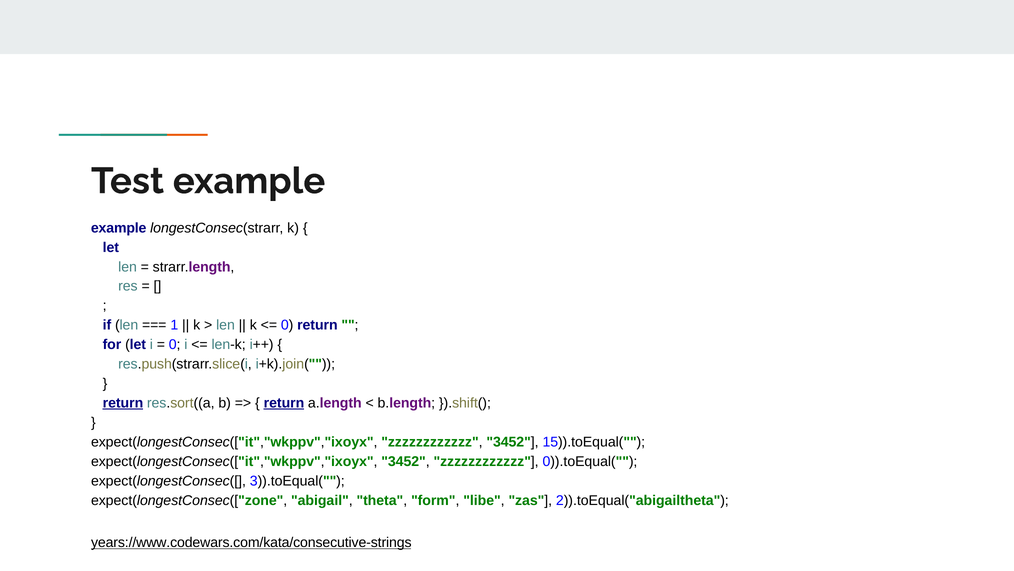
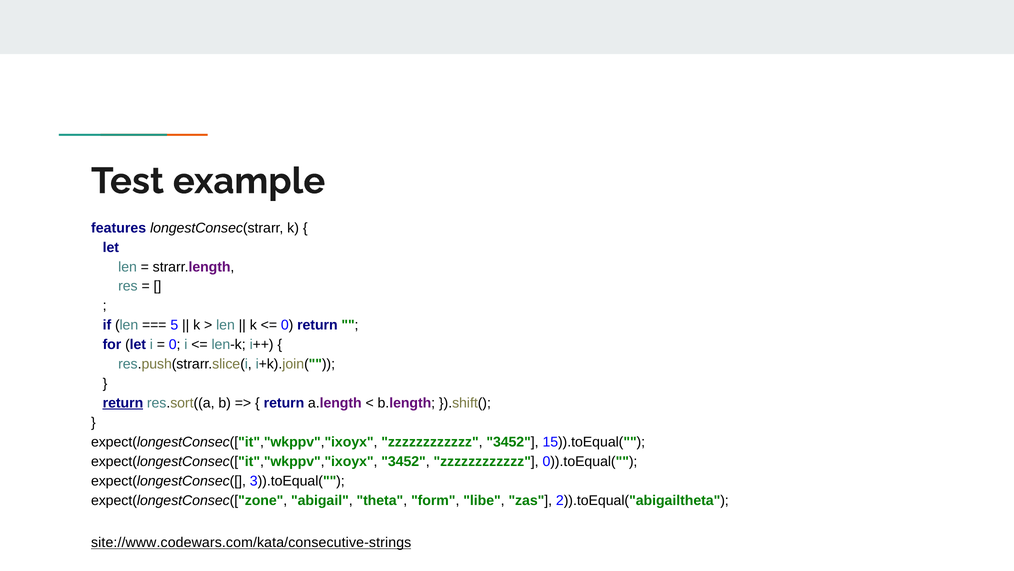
example at (119, 228): example -> features
1: 1 -> 5
return at (284, 403) underline: present -> none
years://www.codewars.com/kata/consecutive-strings: years://www.codewars.com/kata/consecutive-strings -> site://www.codewars.com/kata/consecutive-strings
